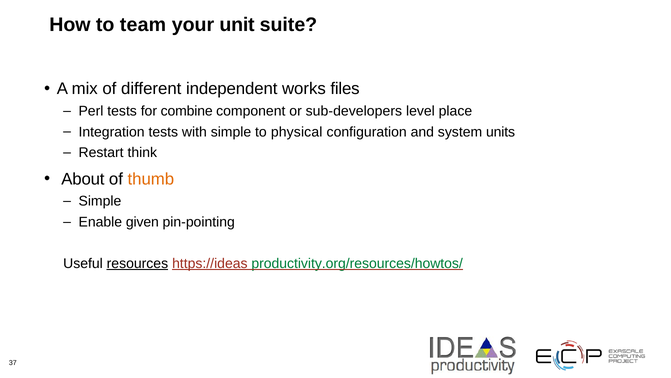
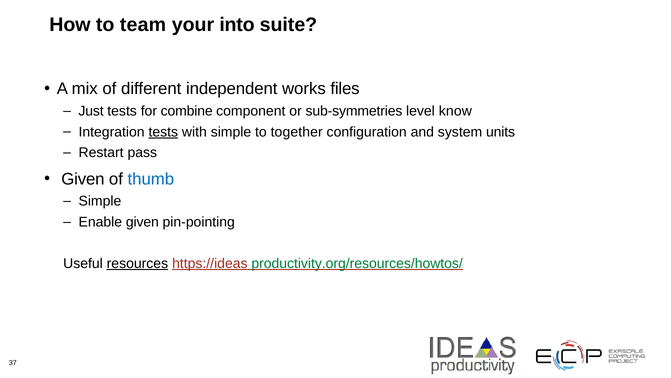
unit: unit -> into
Perl: Perl -> Just
sub-developers: sub-developers -> sub-symmetries
place: place -> know
tests at (163, 132) underline: none -> present
physical: physical -> together
think: think -> pass
About at (83, 179): About -> Given
thumb colour: orange -> blue
